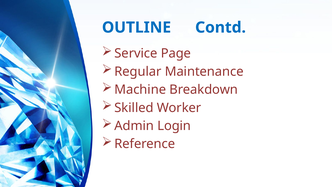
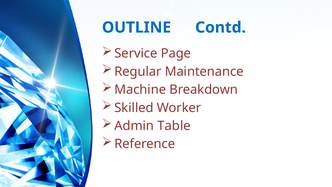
Login: Login -> Table
